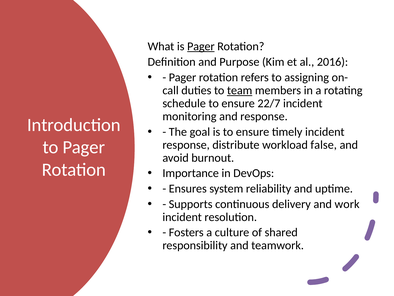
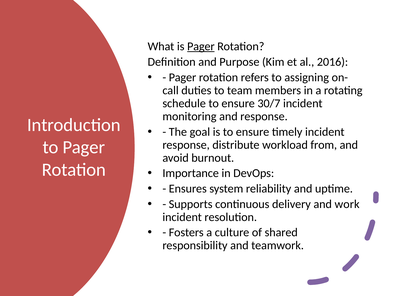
team underline: present -> none
22/7: 22/7 -> 30/7
false: false -> from
